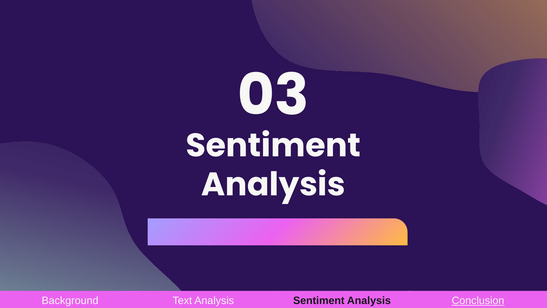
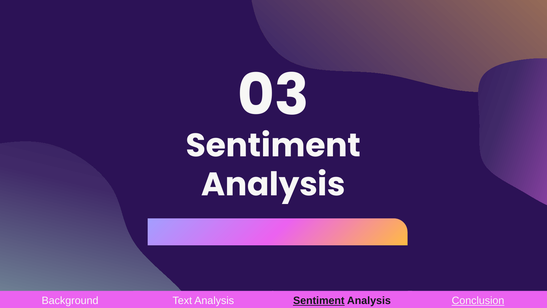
Sentiment at (319, 300) underline: none -> present
